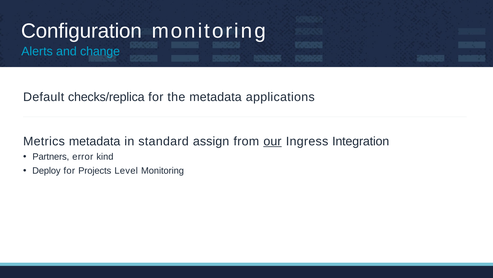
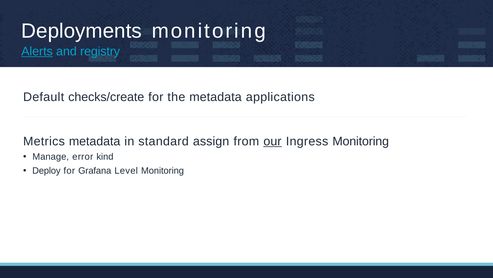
Configuration: Configuration -> Deployments
Alerts underline: none -> present
change: change -> registry
checks/replica: checks/replica -> checks/create
Ingress Integration: Integration -> Monitoring
Partners: Partners -> Manage
Projects: Projects -> Grafana
